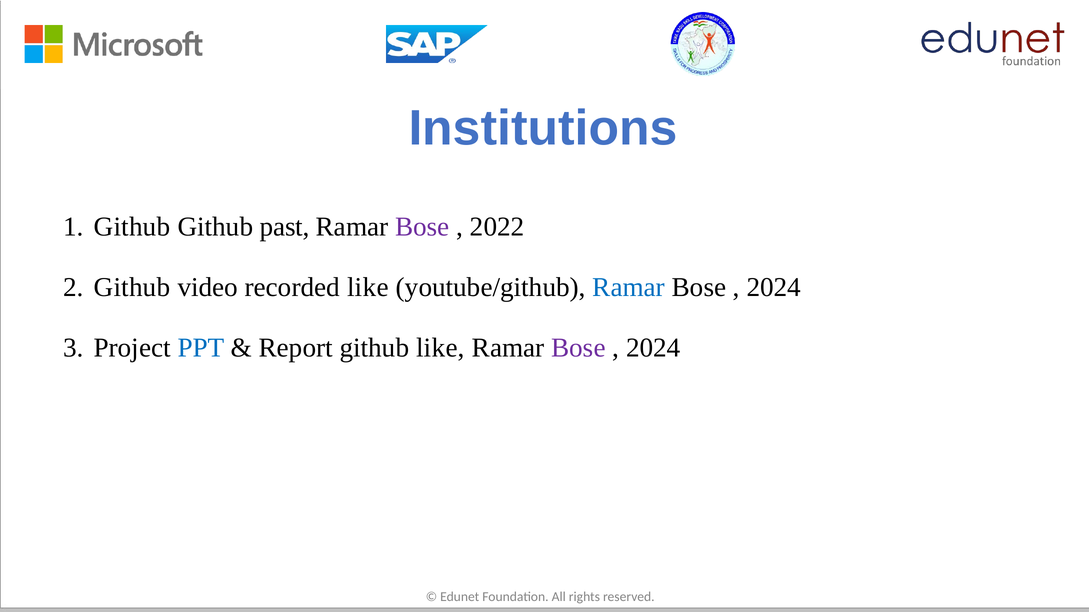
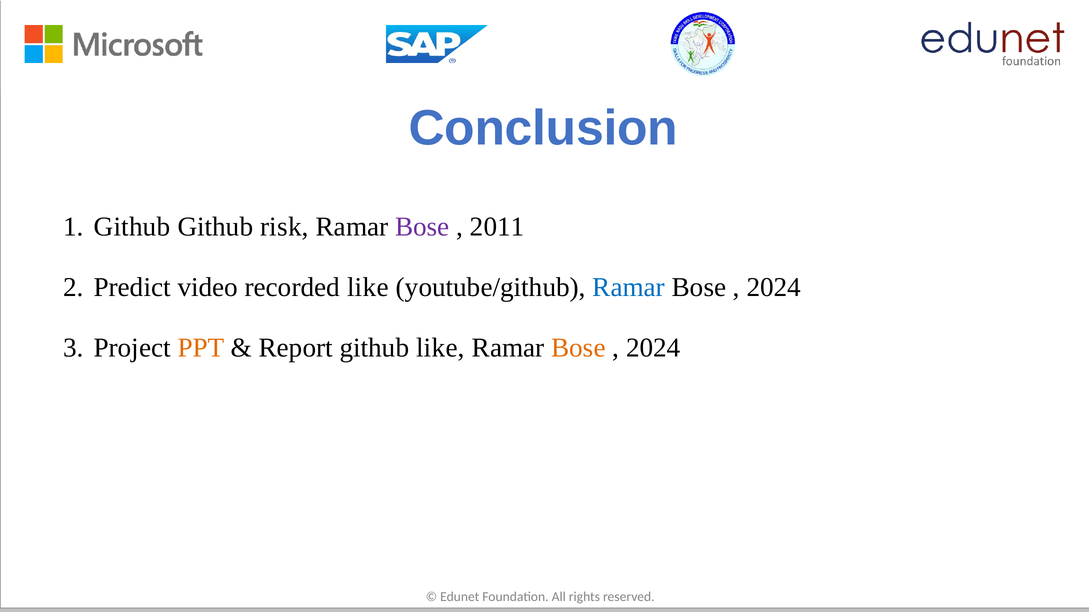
Institutions: Institutions -> Conclusion
past: past -> risk
2022: 2022 -> 2011
Github at (132, 288): Github -> Predict
PPT colour: blue -> orange
Bose at (578, 348) colour: purple -> orange
